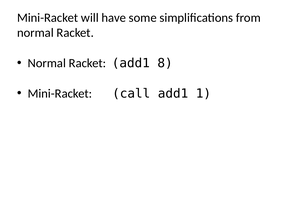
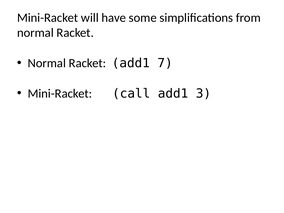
8: 8 -> 7
1: 1 -> 3
